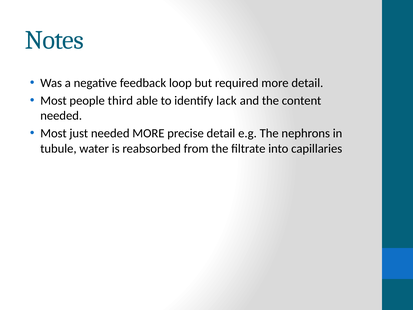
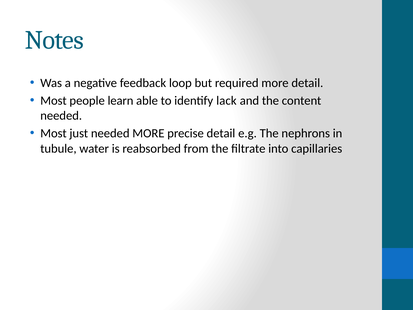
third: third -> learn
